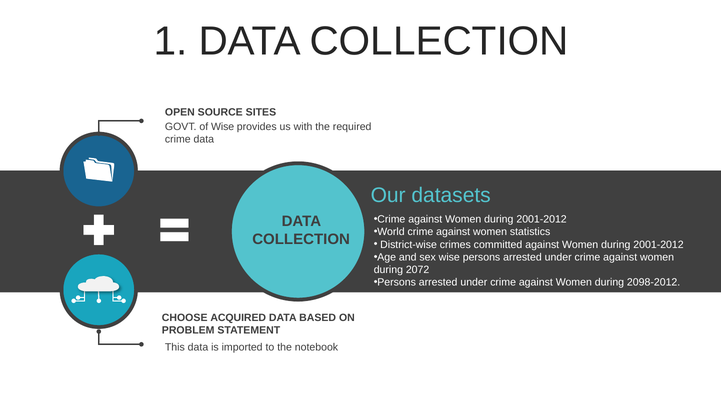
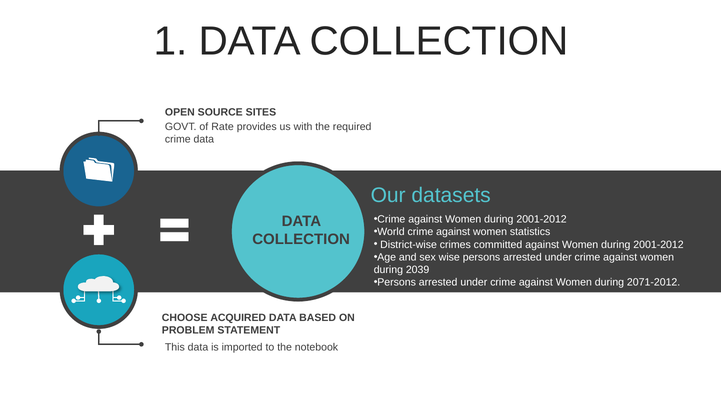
of Wise: Wise -> Rate
2072: 2072 -> 2039
2098-2012: 2098-2012 -> 2071-2012
